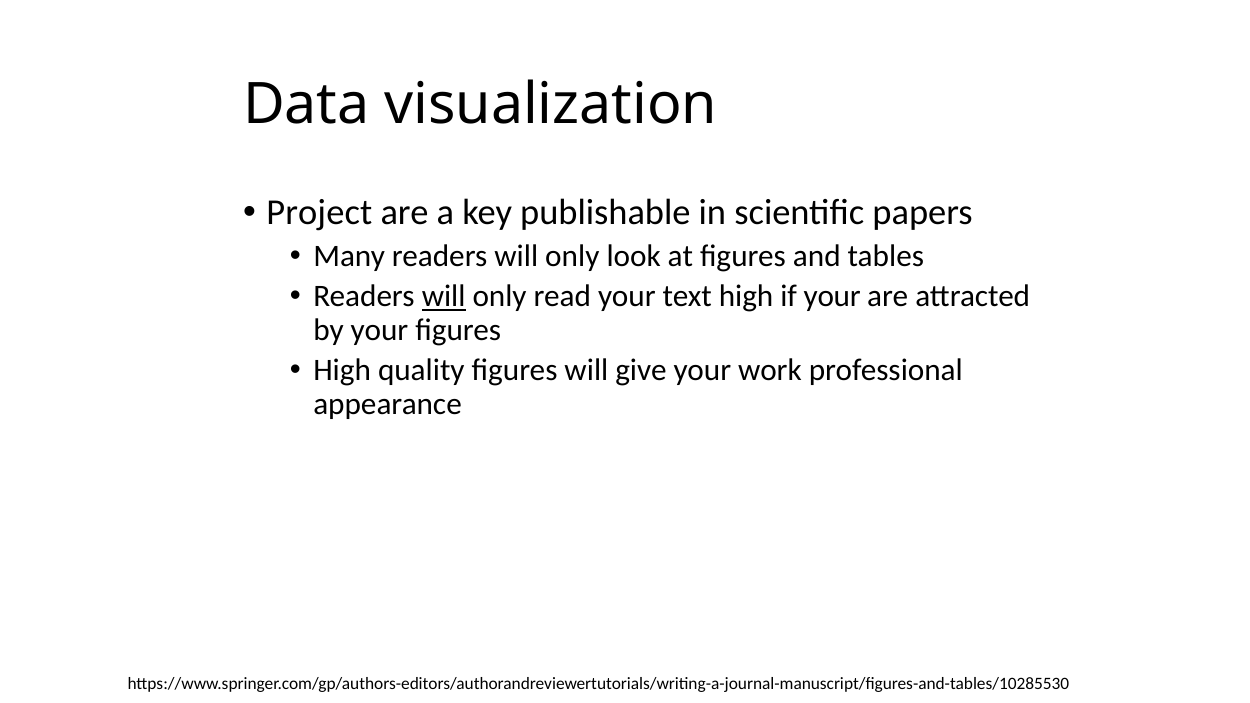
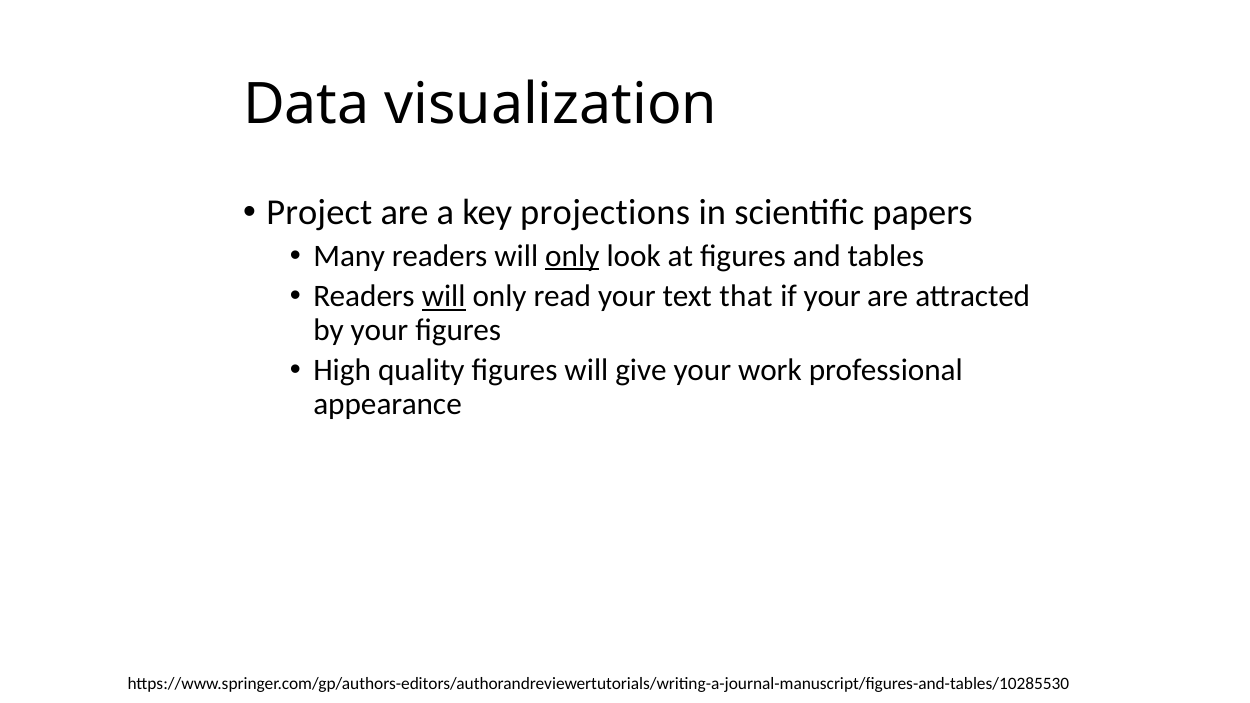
publishable: publishable -> projections
only at (572, 256) underline: none -> present
text high: high -> that
